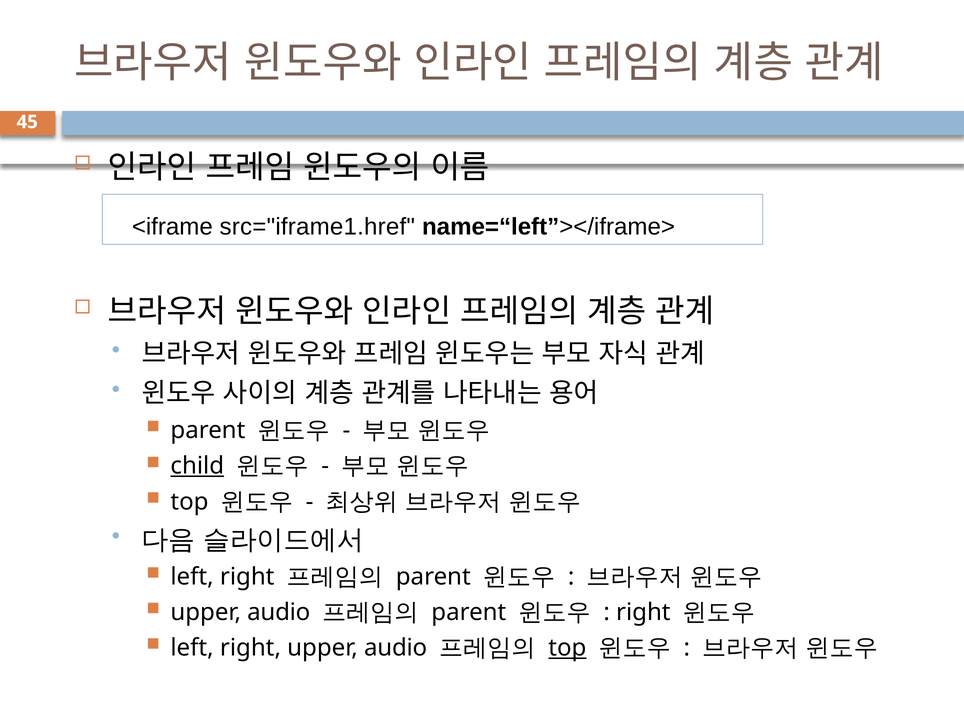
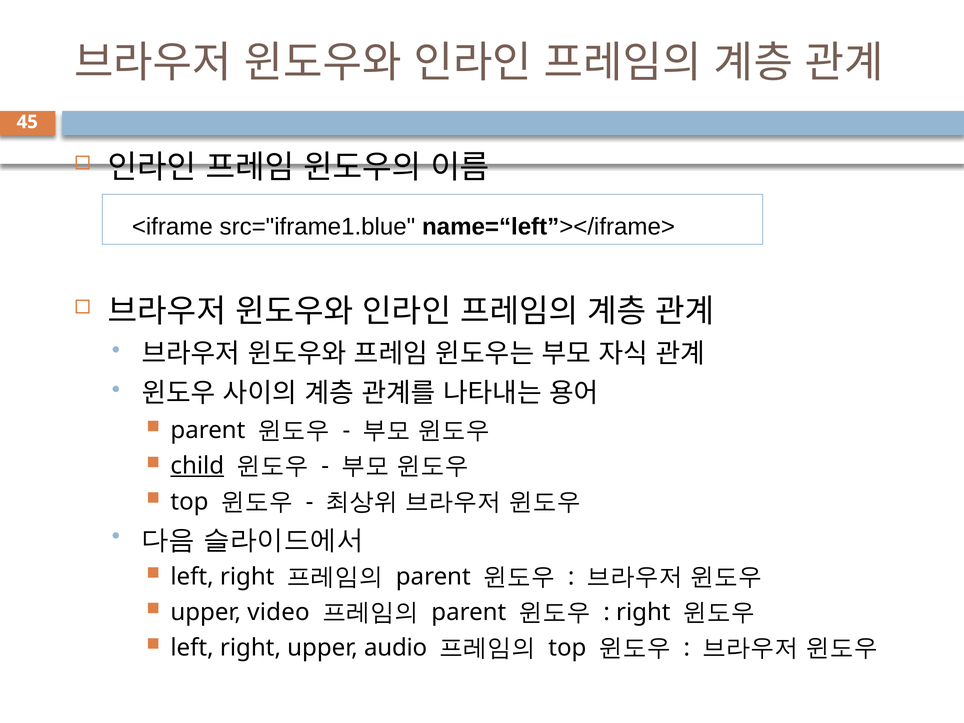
src="iframe1.href: src="iframe1.href -> src="iframe1.blue
audio at (279, 612): audio -> video
top at (567, 648) underline: present -> none
